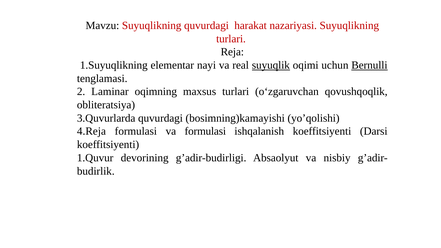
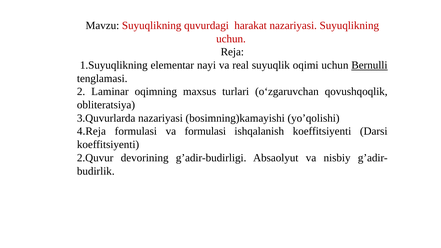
turlari at (231, 39): turlari -> uchun
suyuqlik underline: present -> none
3.Quvurlarda quvurdagi: quvurdagi -> nazariyasi
1.Quvur: 1.Quvur -> 2.Quvur
